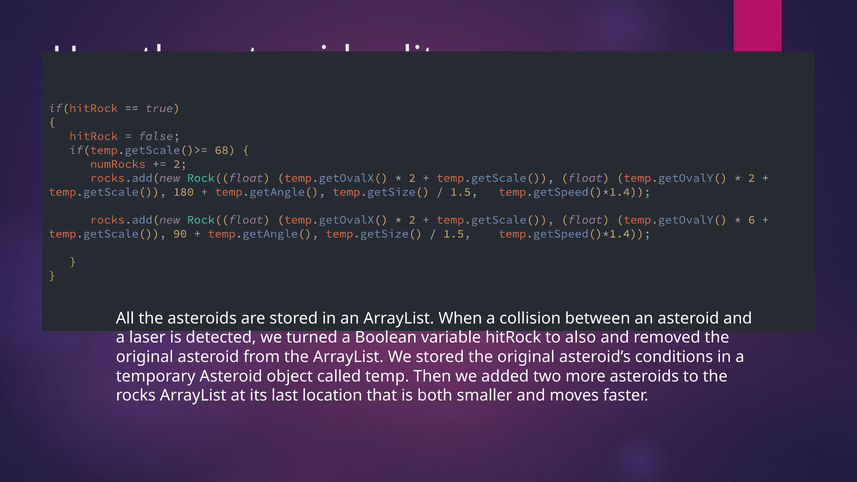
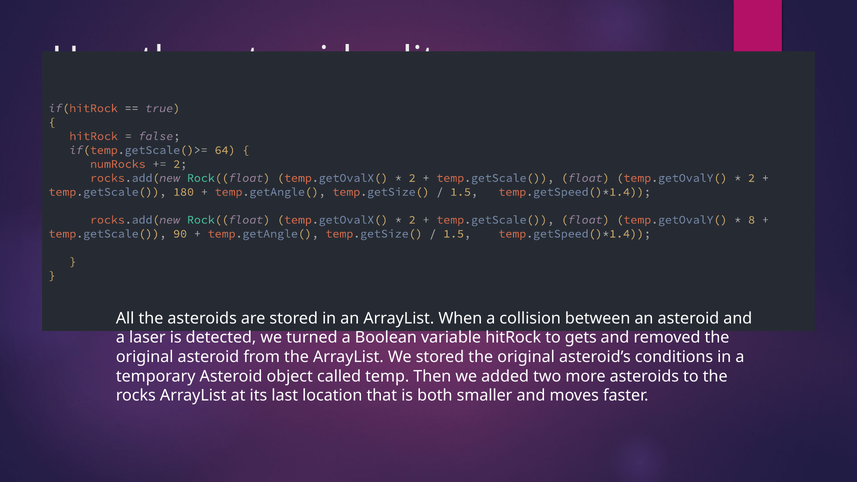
68: 68 -> 64
6: 6 -> 8
also: also -> gets
